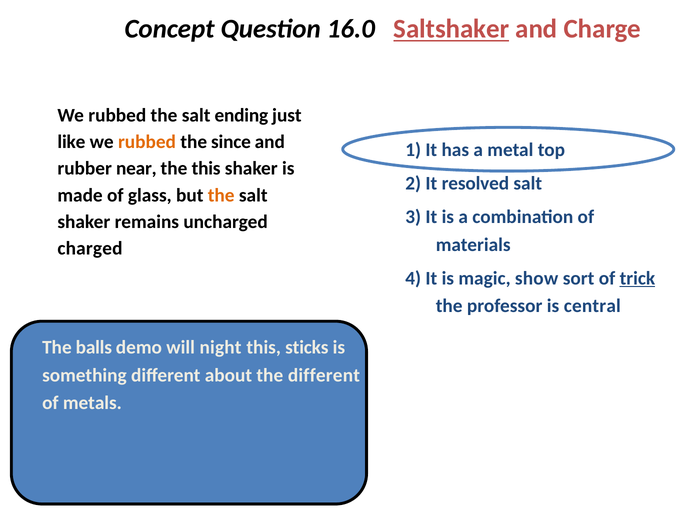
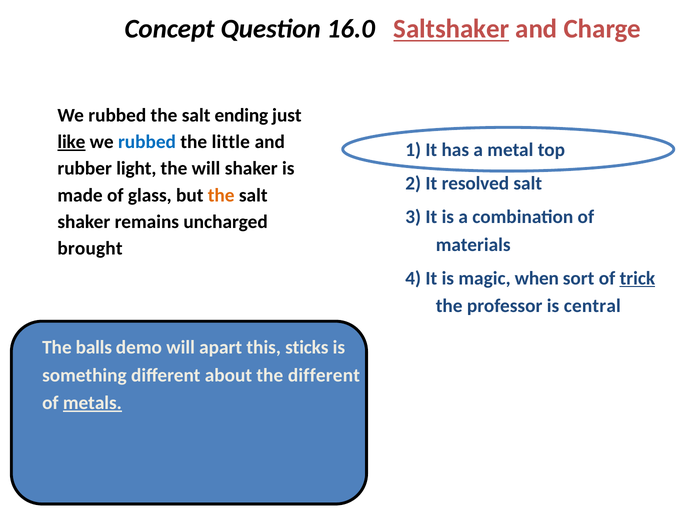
like underline: none -> present
rubbed at (147, 142) colour: orange -> blue
since: since -> little
near: near -> light
the this: this -> will
charged: charged -> brought
show: show -> when
night: night -> apart
metals underline: none -> present
